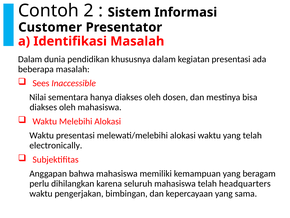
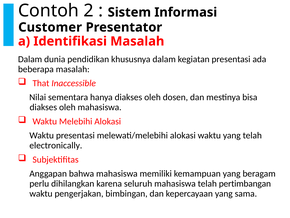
Sees: Sees -> That
headquarters: headquarters -> pertimbangan
